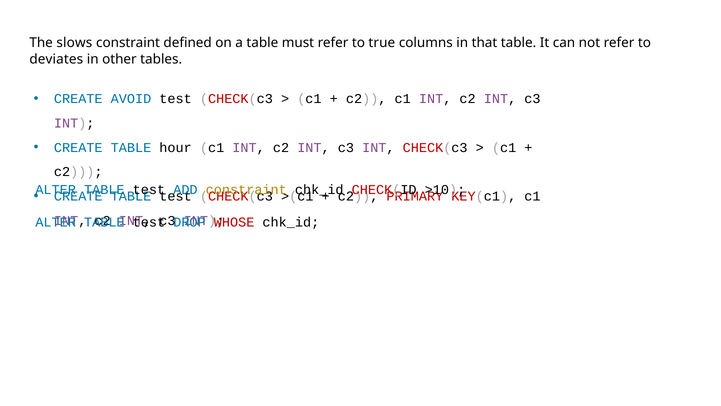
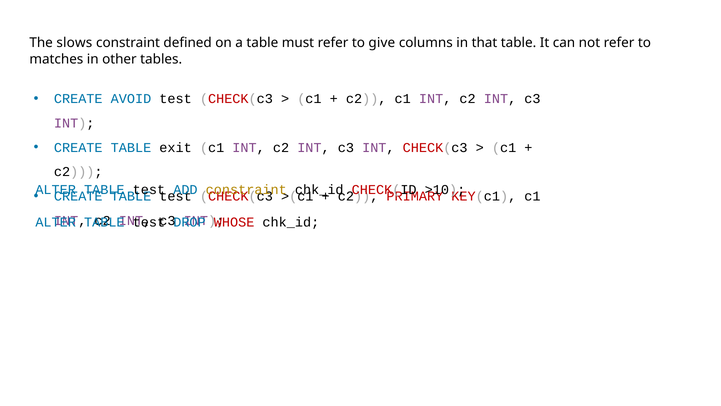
true: true -> give
deviates: deviates -> matches
hour: hour -> exit
